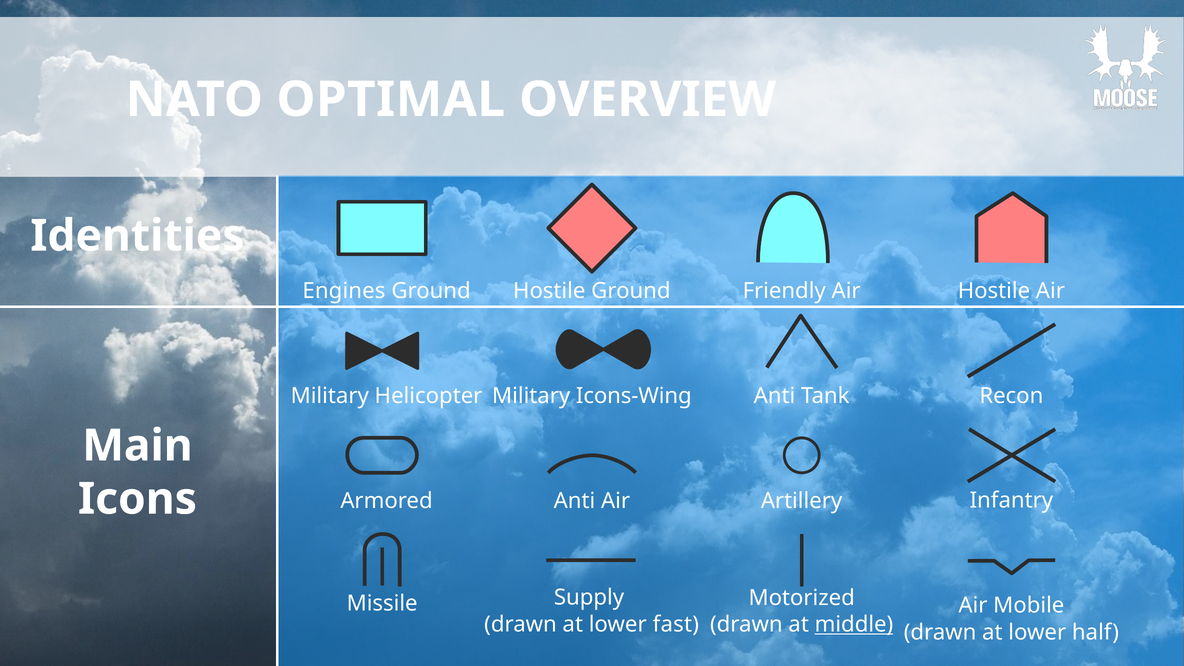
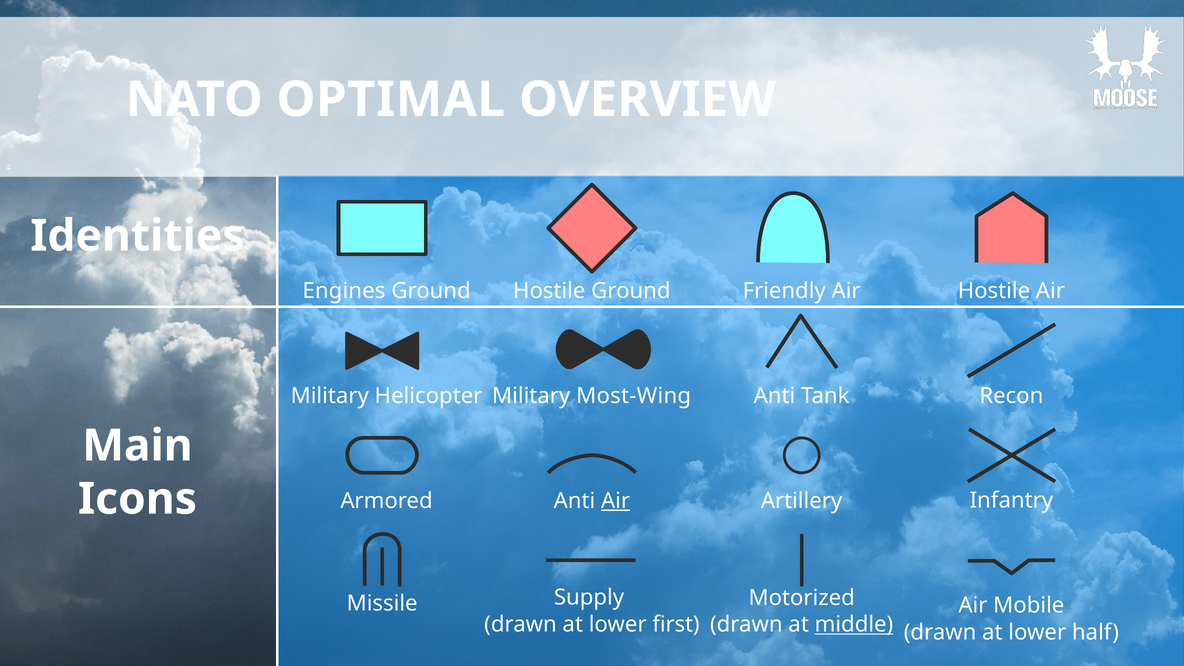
Icons-Wing: Icons-Wing -> Most-Wing
Air at (616, 501) underline: none -> present
fast: fast -> first
